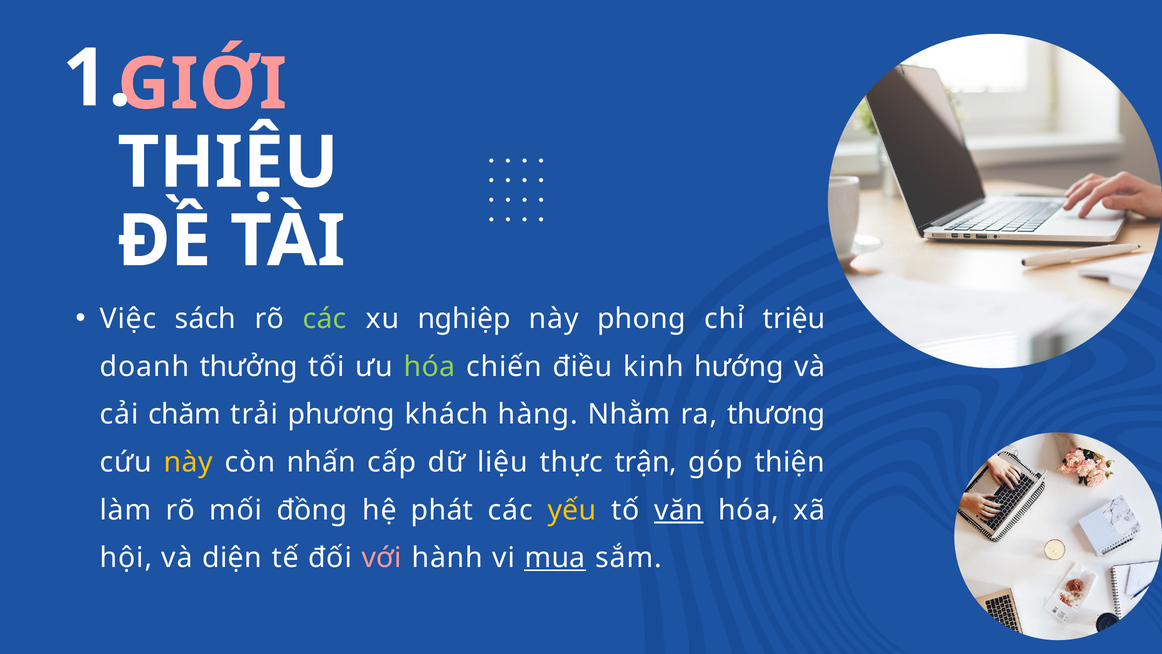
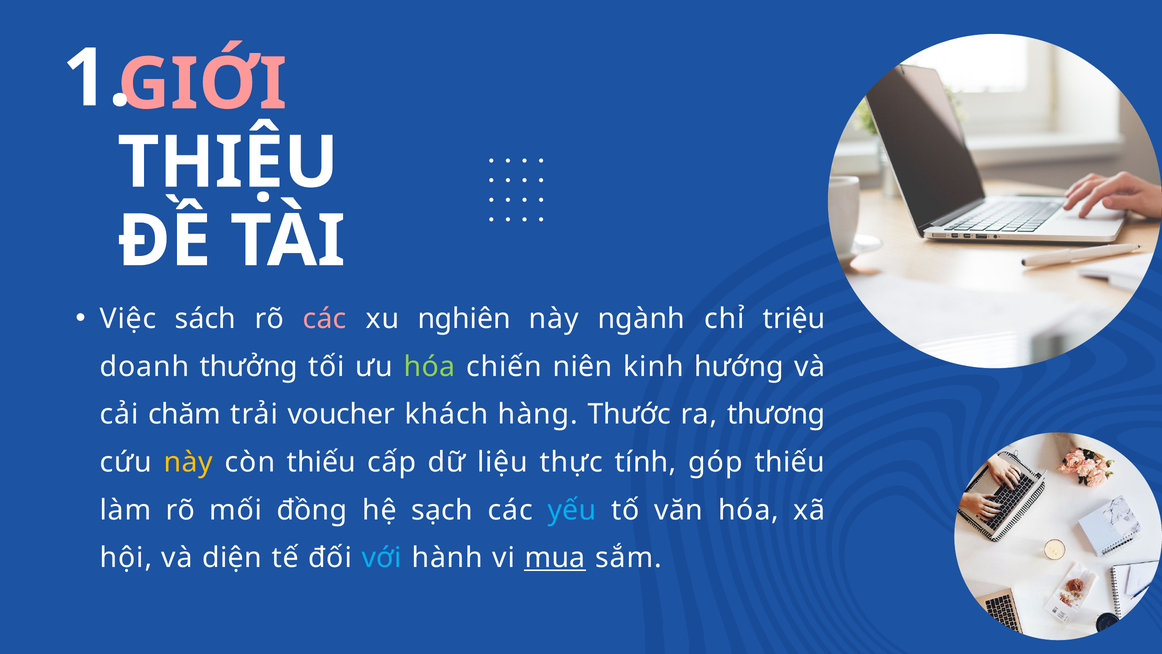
các at (325, 319) colour: light green -> pink
nghiệp: nghiệp -> nghiên
phong: phong -> ngành
điều: điều -> niên
phương: phương -> voucher
Nhằm: Nhằm -> Thước
còn nhấn: nhấn -> thiếu
trận: trận -> tính
góp thiện: thiện -> thiếu
phát: phát -> sạch
yếu colour: yellow -> light blue
văn underline: present -> none
với colour: pink -> light blue
